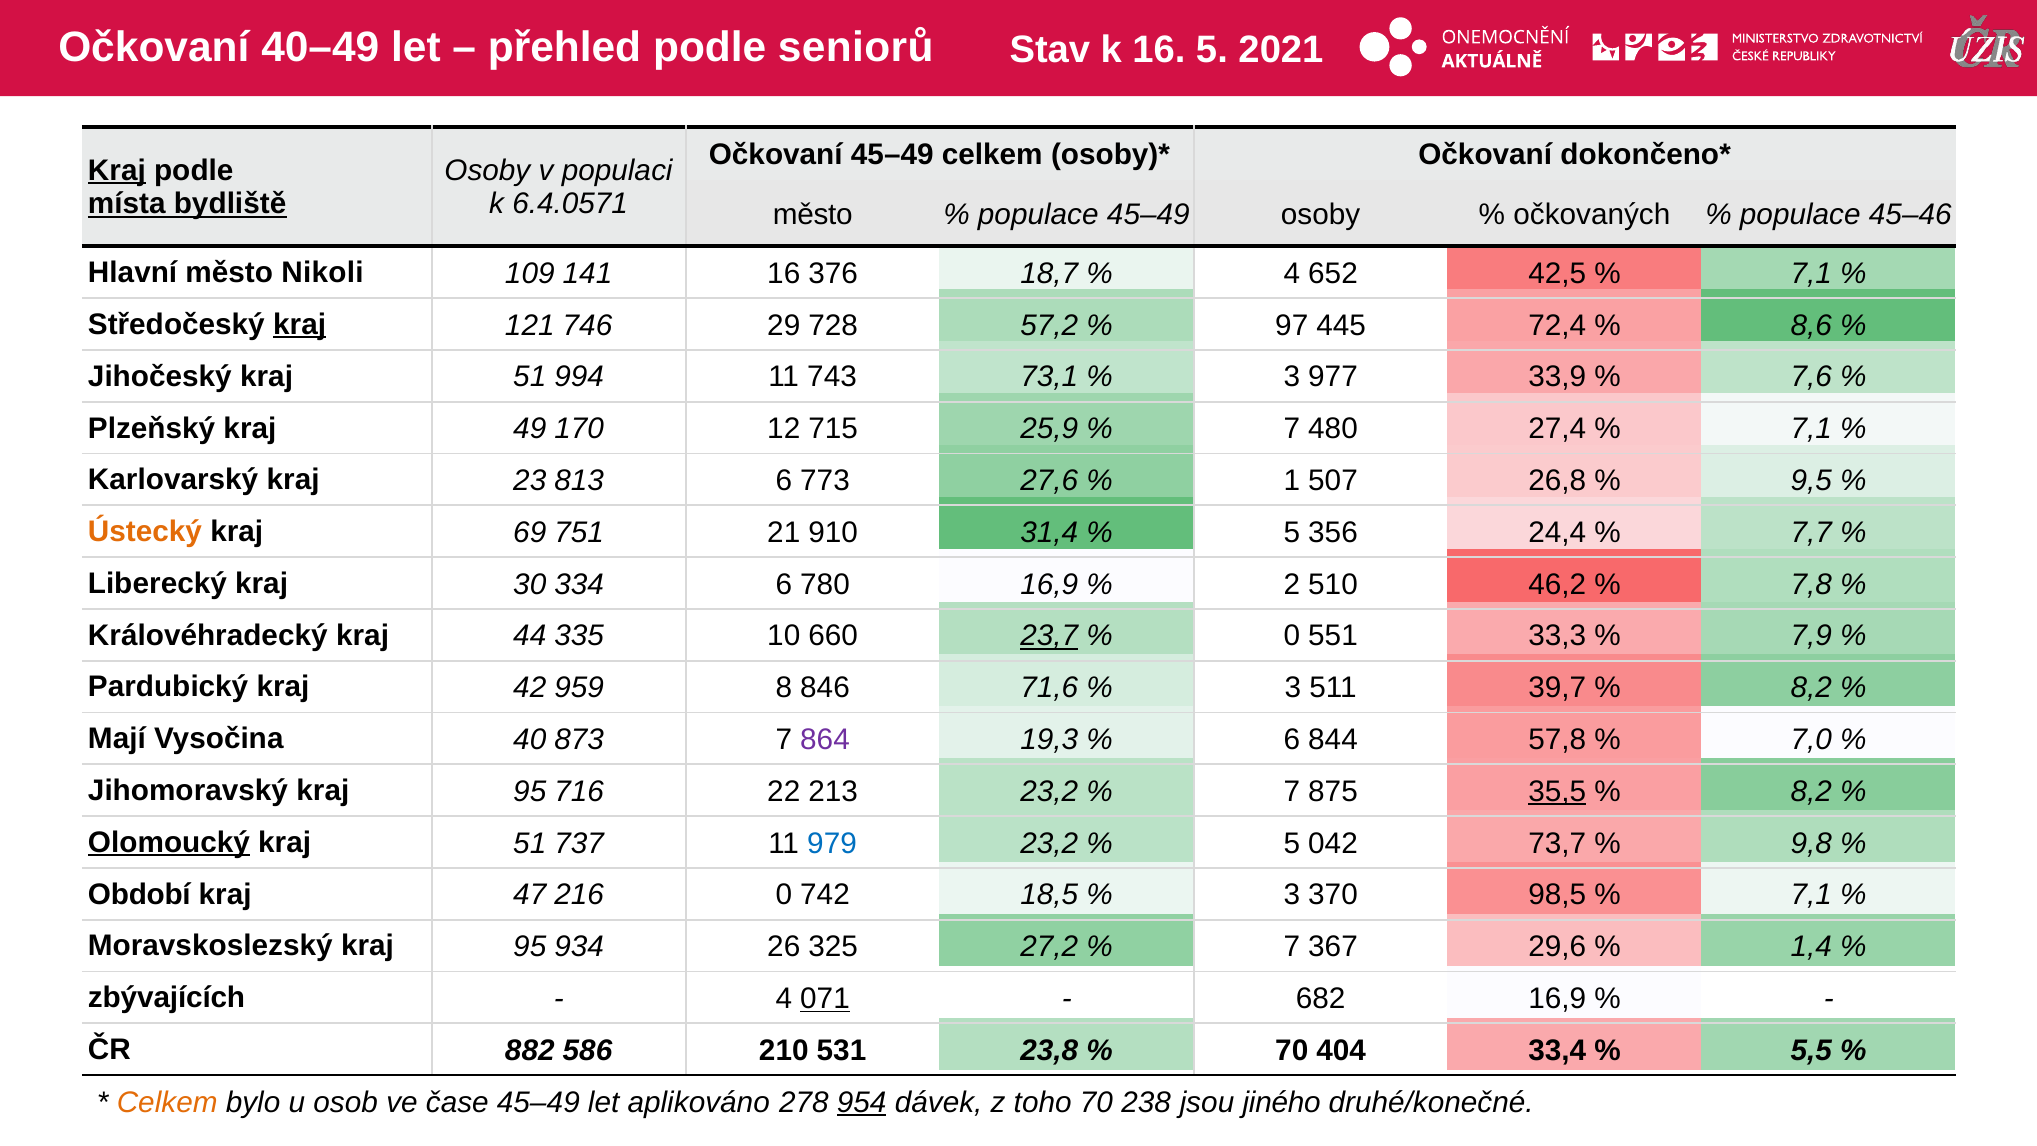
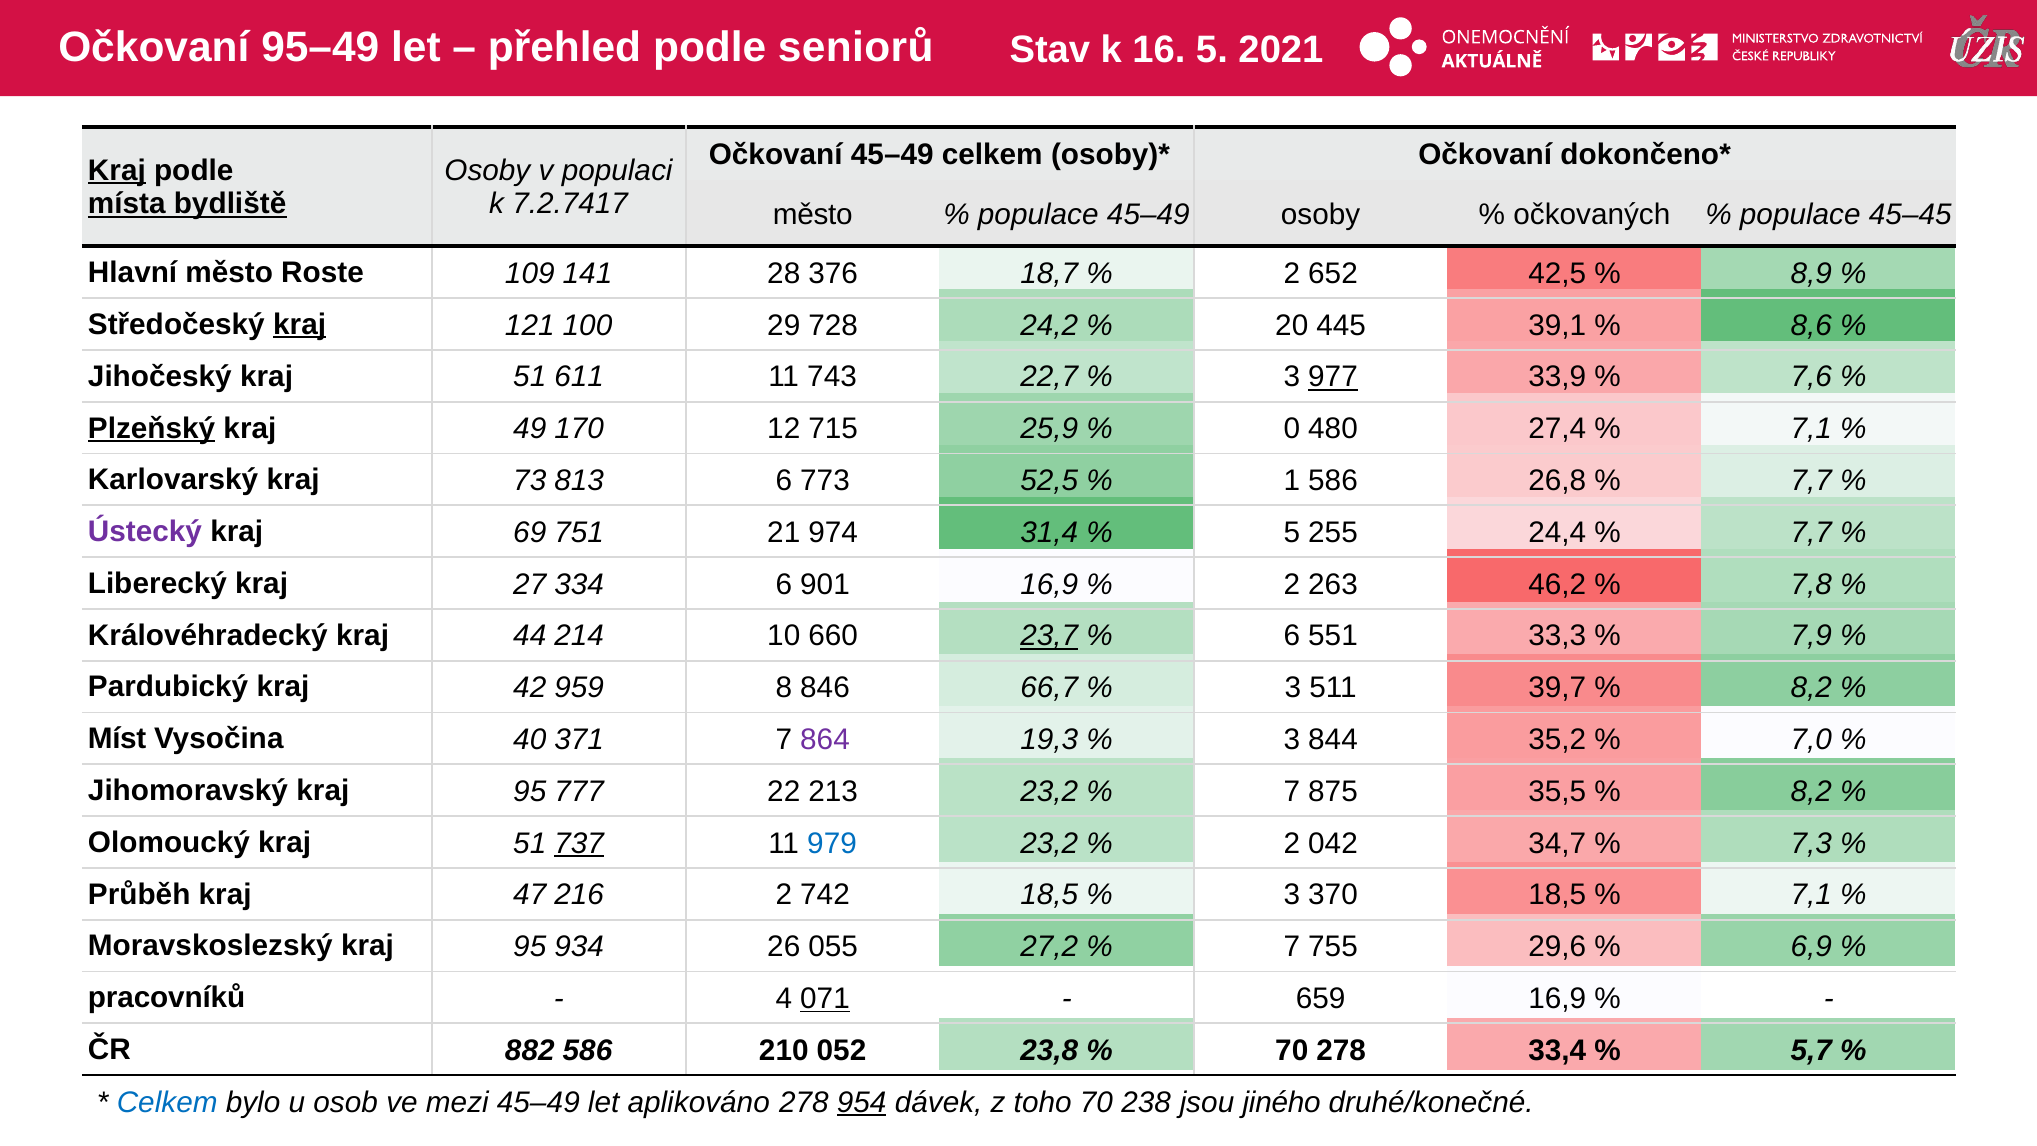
40–49: 40–49 -> 95–49
6.4.0571: 6.4.0571 -> 7.2.7417
45–46: 45–46 -> 45–45
Nikoli: Nikoli -> Roste
141 16: 16 -> 28
4 at (1292, 274): 4 -> 2
7,1 at (1811, 274): 7,1 -> 8,9
746: 746 -> 100
57,2: 57,2 -> 24,2
97: 97 -> 20
72,4: 72,4 -> 39,1
994: 994 -> 611
73,1: 73,1 -> 22,7
977 underline: none -> present
Plzeňský underline: none -> present
7 at (1292, 429): 7 -> 0
23: 23 -> 73
27,6: 27,6 -> 52,5
1 507: 507 -> 586
9,5 at (1811, 481): 9,5 -> 7,7
Ústecký colour: orange -> purple
910: 910 -> 974
356: 356 -> 255
30: 30 -> 27
780: 780 -> 901
510: 510 -> 263
335: 335 -> 214
0 at (1292, 636): 0 -> 6
71,6: 71,6 -> 66,7
Mají: Mají -> Míst
873: 873 -> 371
6 at (1292, 740): 6 -> 3
57,8: 57,8 -> 35,2
716: 716 -> 777
35,5 underline: present -> none
Olomoucký underline: present -> none
737 underline: none -> present
5 at (1292, 843): 5 -> 2
73,7: 73,7 -> 34,7
9,8: 9,8 -> 7,3
Období: Období -> Průběh
216 0: 0 -> 2
370 98,5: 98,5 -> 18,5
325: 325 -> 055
367: 367 -> 755
1,4: 1,4 -> 6,9
zbývajících: zbývajících -> pracovníků
682: 682 -> 659
531: 531 -> 052
70 404: 404 -> 278
5,5: 5,5 -> 5,7
Celkem at (167, 1102) colour: orange -> blue
čase: čase -> mezi
